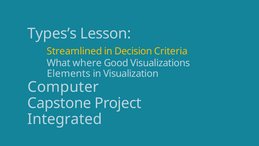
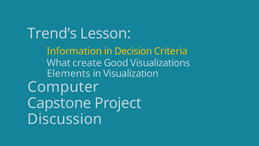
Types’s: Types’s -> Trend’s
Streamlined: Streamlined -> Information
where: where -> create
Integrated: Integrated -> Discussion
